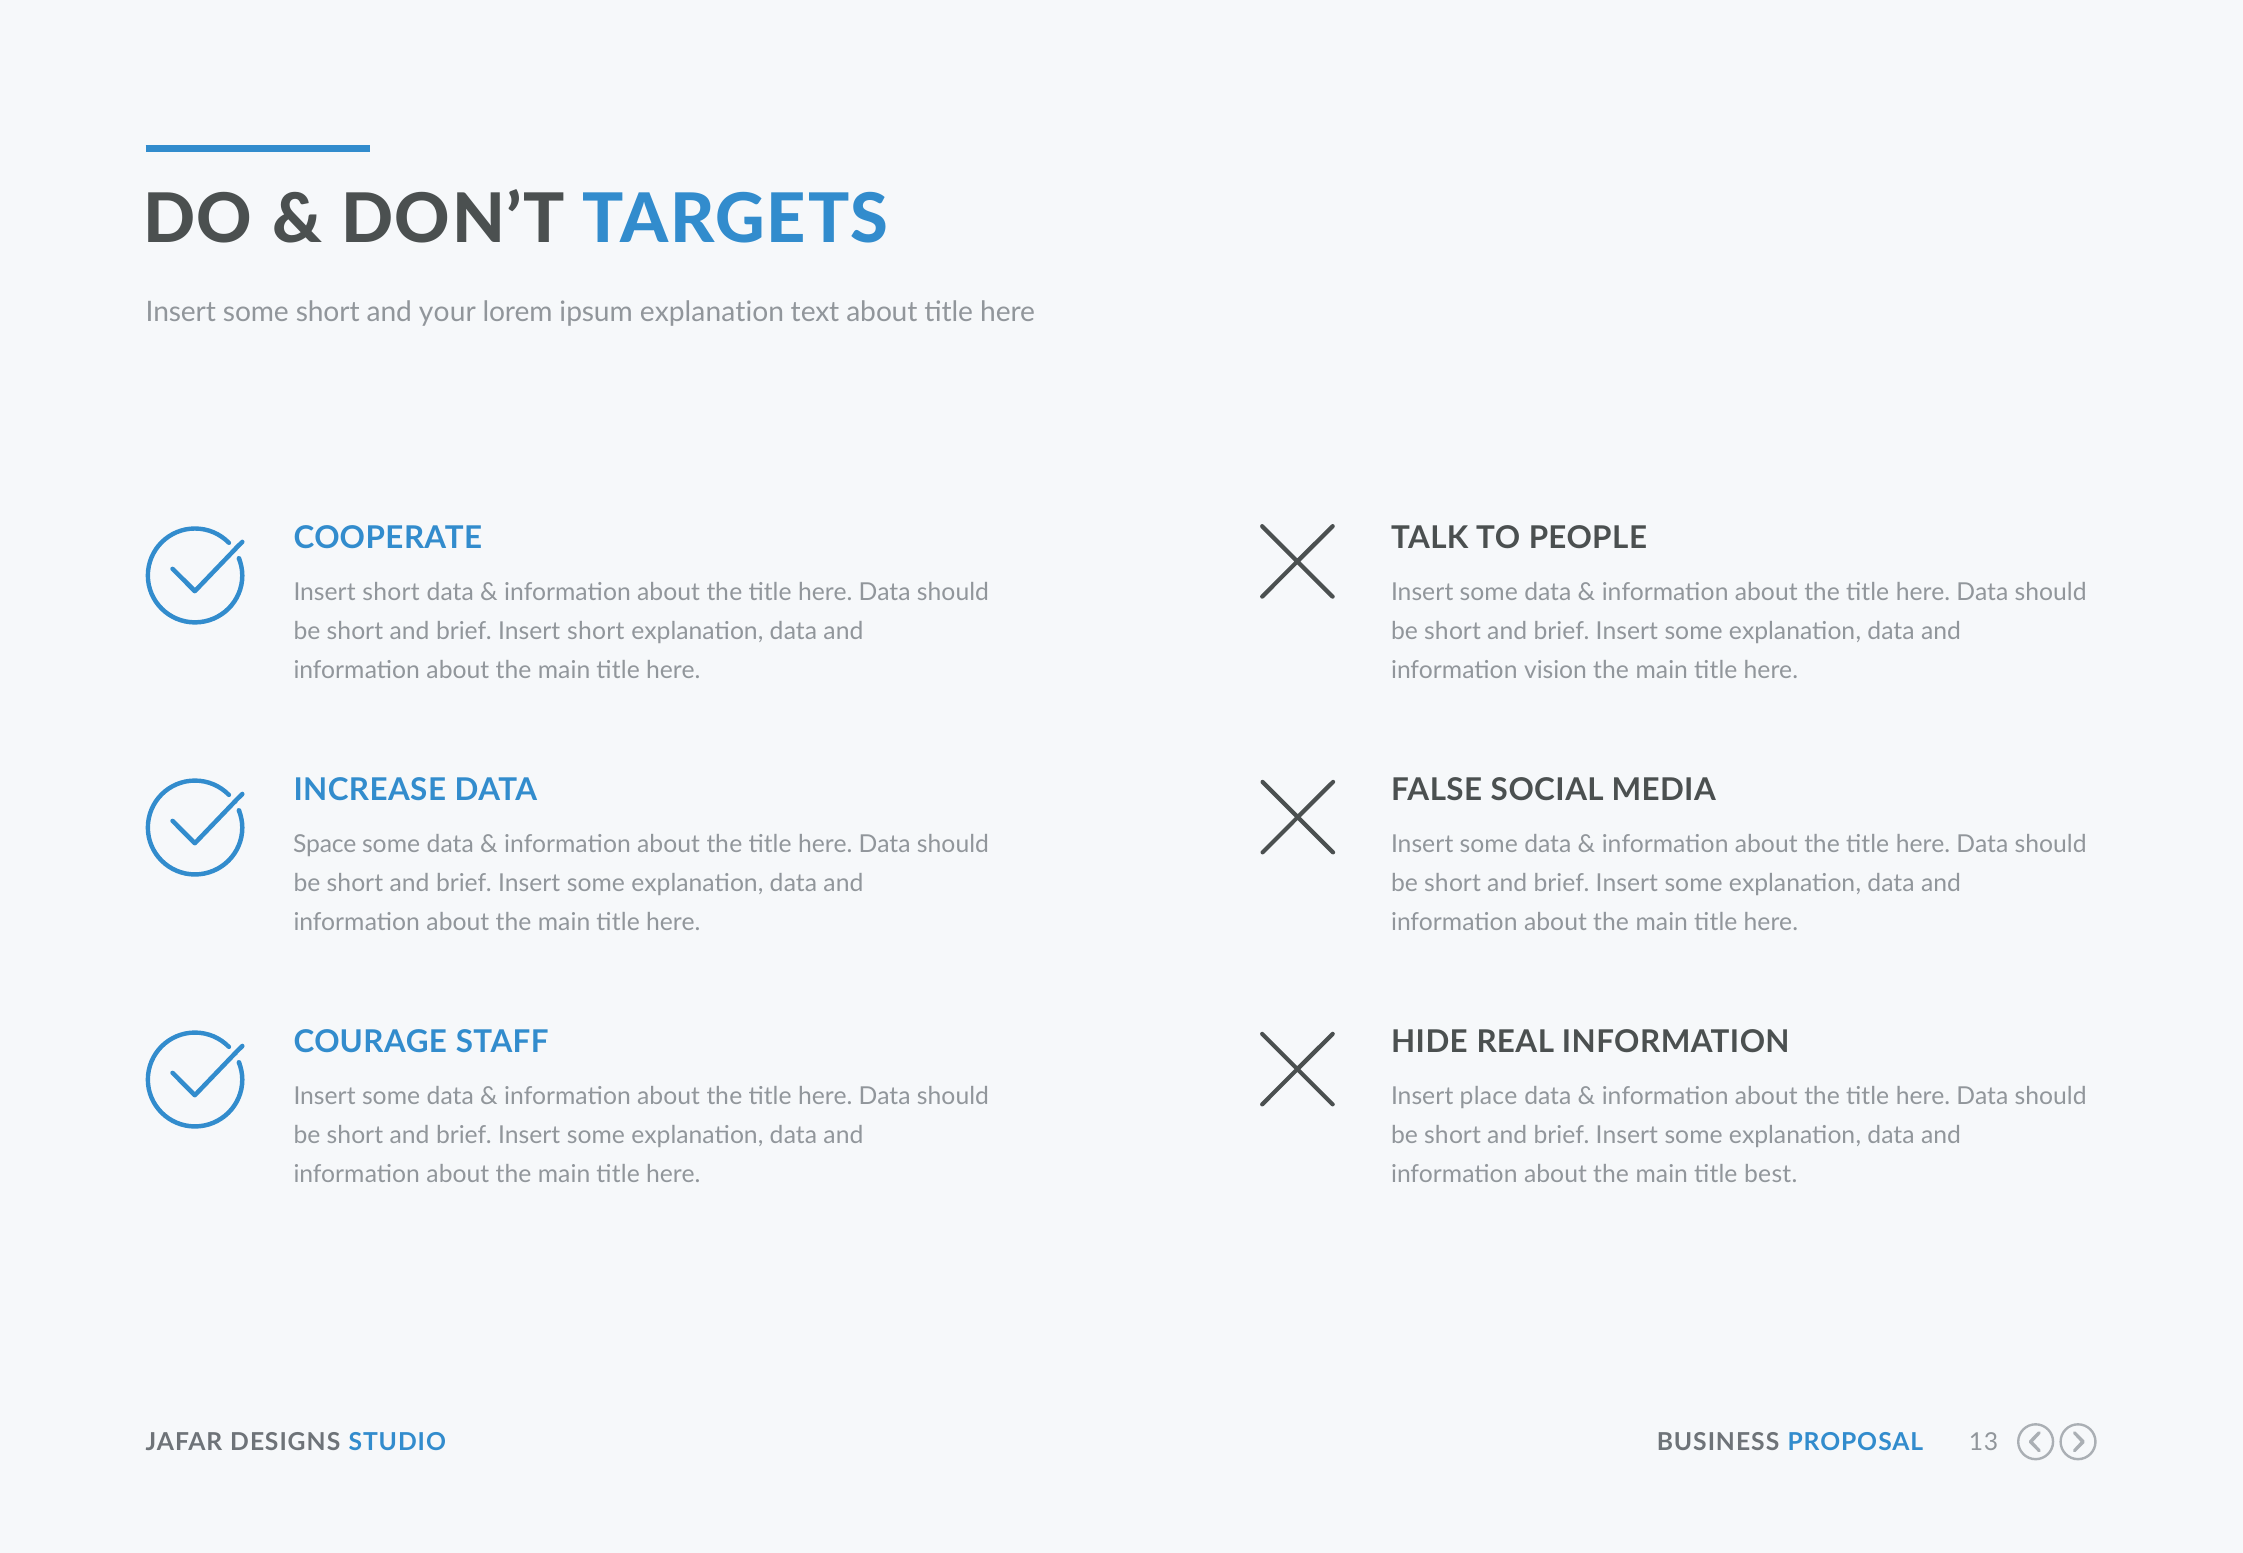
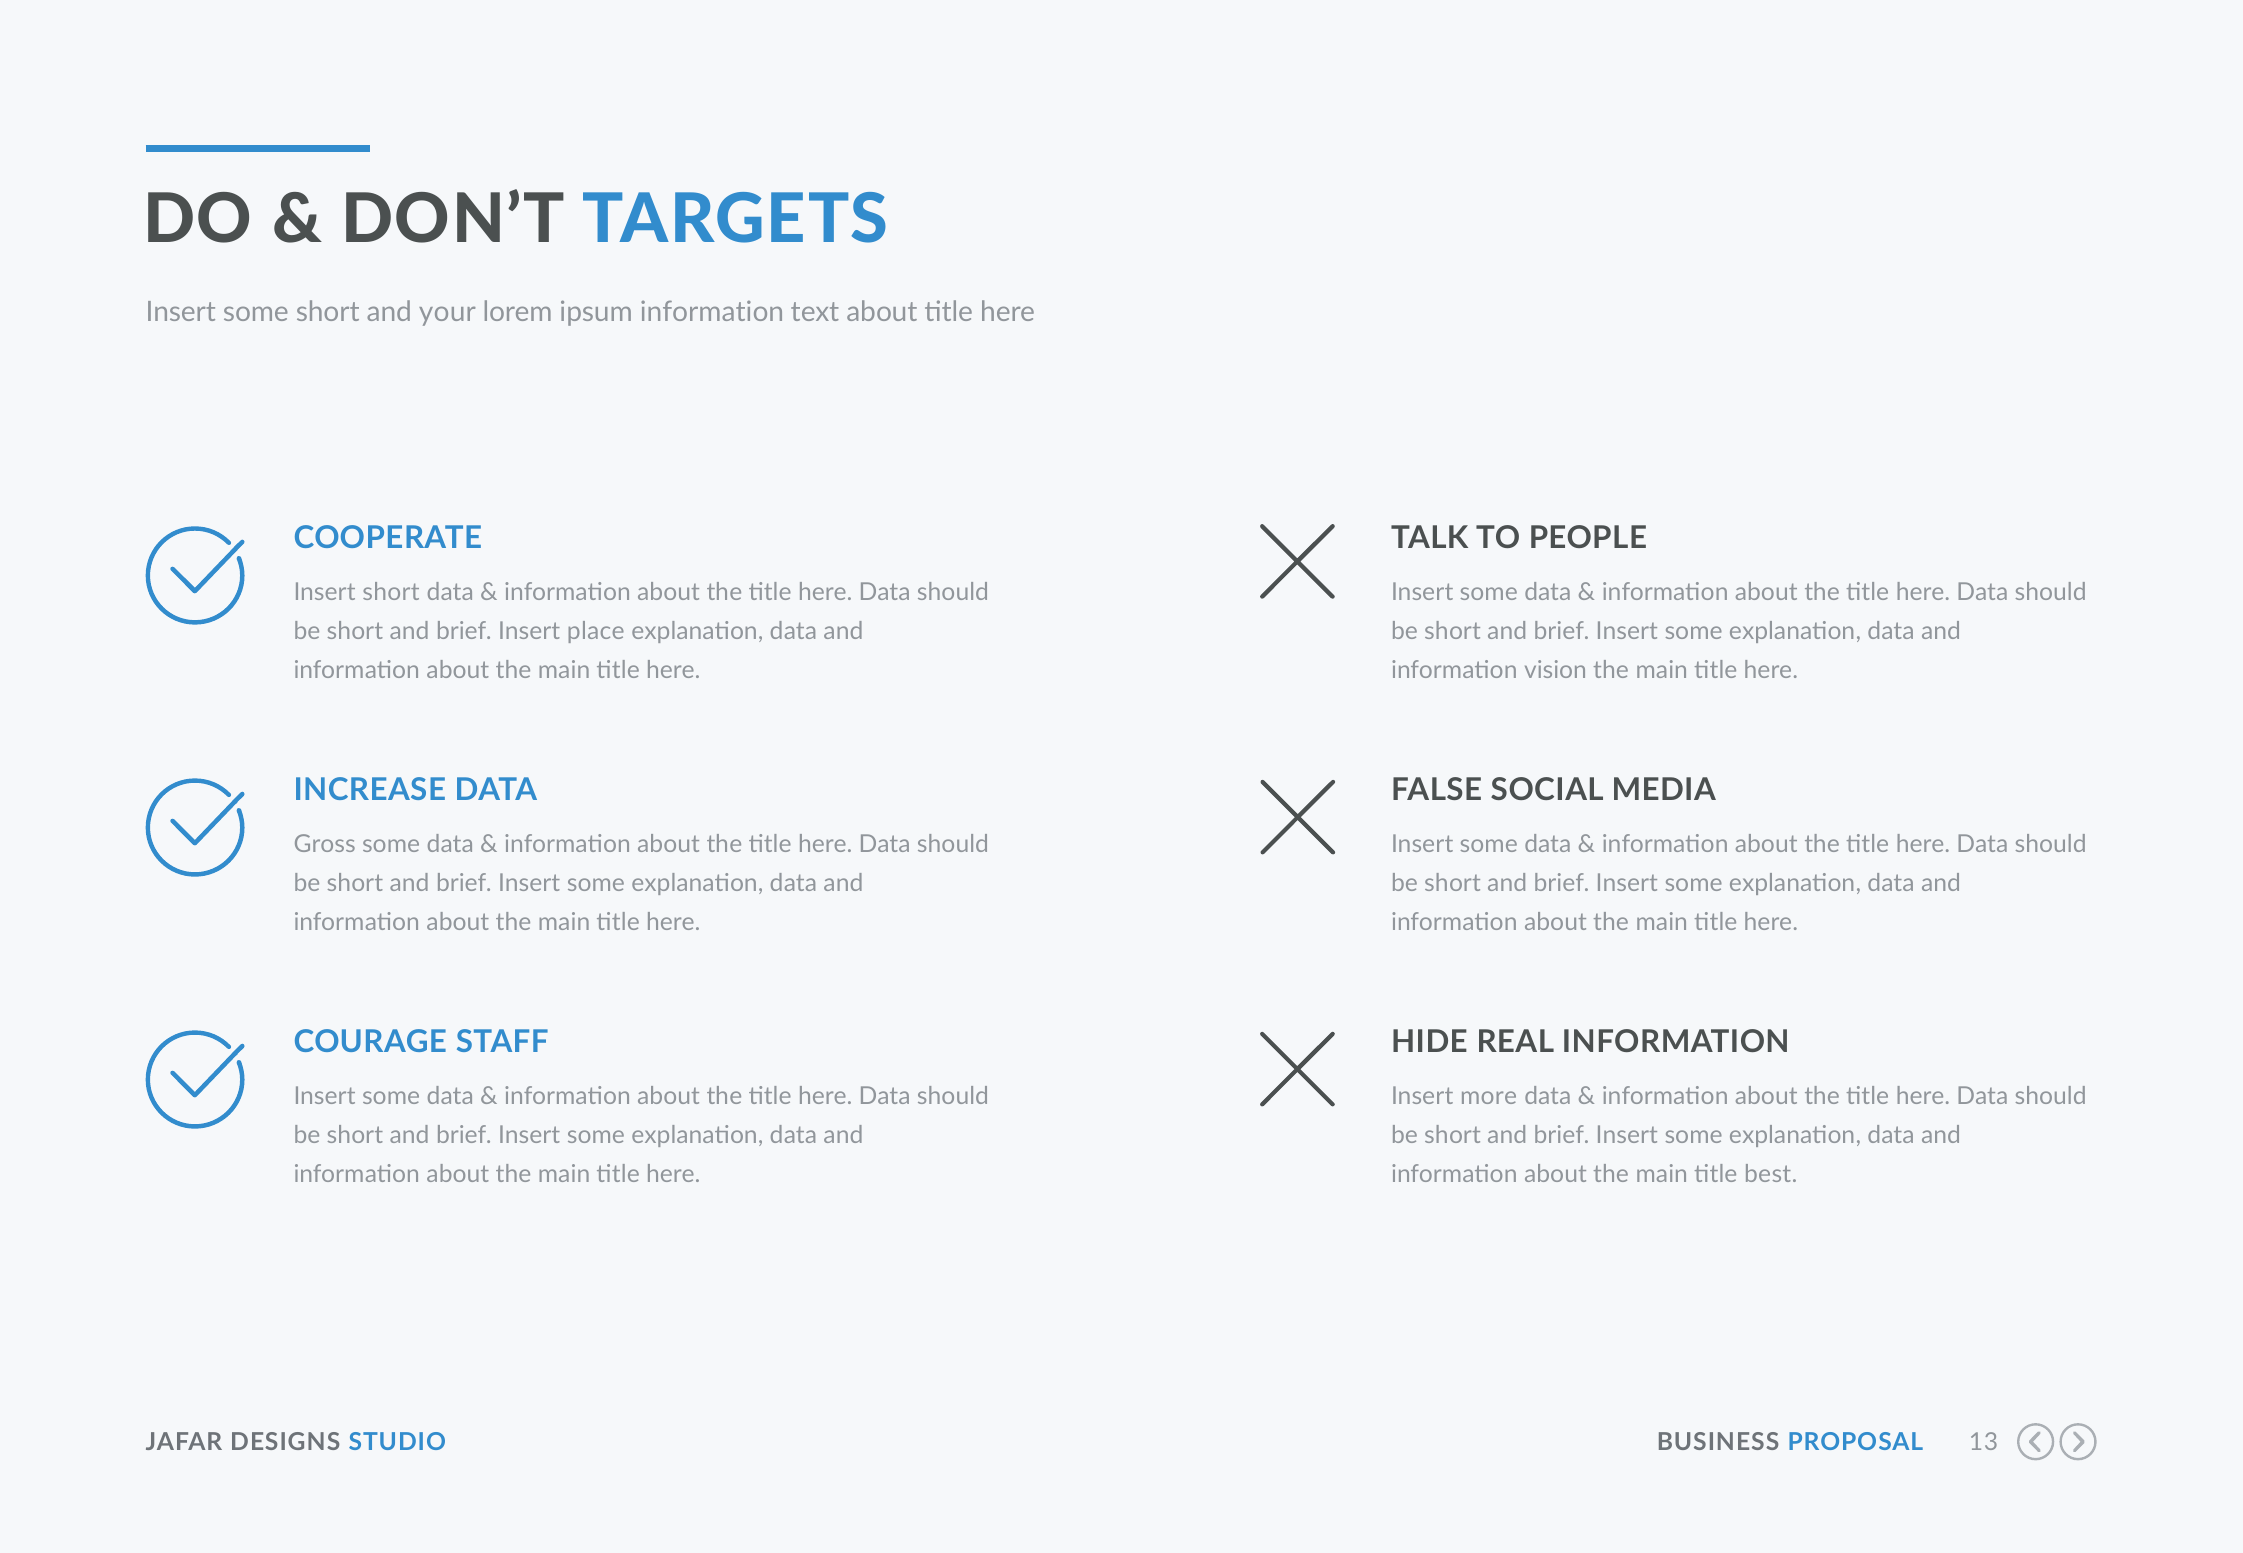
ipsum explanation: explanation -> information
brief Insert short: short -> place
Space: Space -> Gross
place: place -> more
